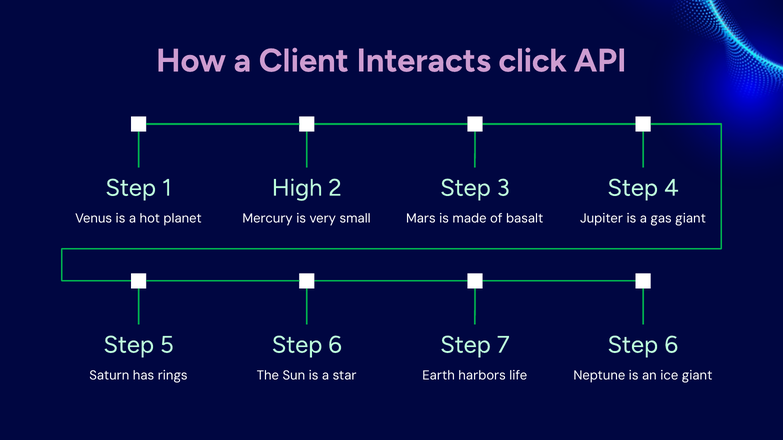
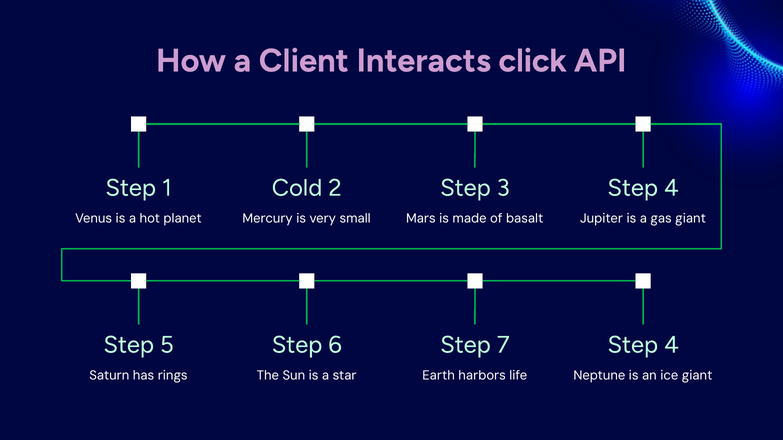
High: High -> Cold
6 at (671, 345): 6 -> 4
